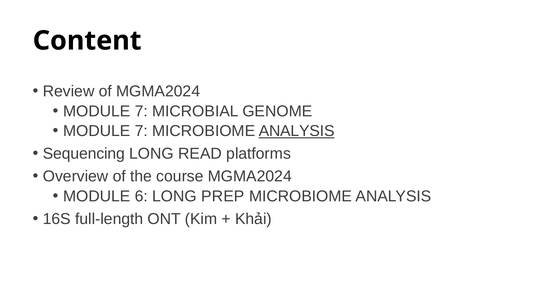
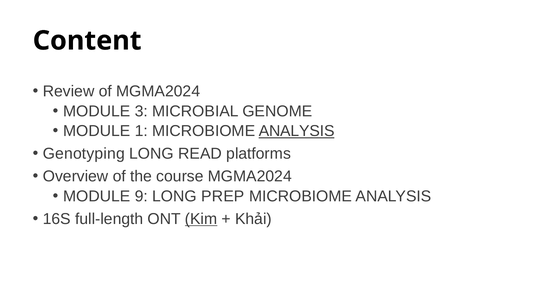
7 at (141, 111): 7 -> 3
7 at (141, 131): 7 -> 1
Sequencing: Sequencing -> Genotyping
6: 6 -> 9
Kim underline: none -> present
